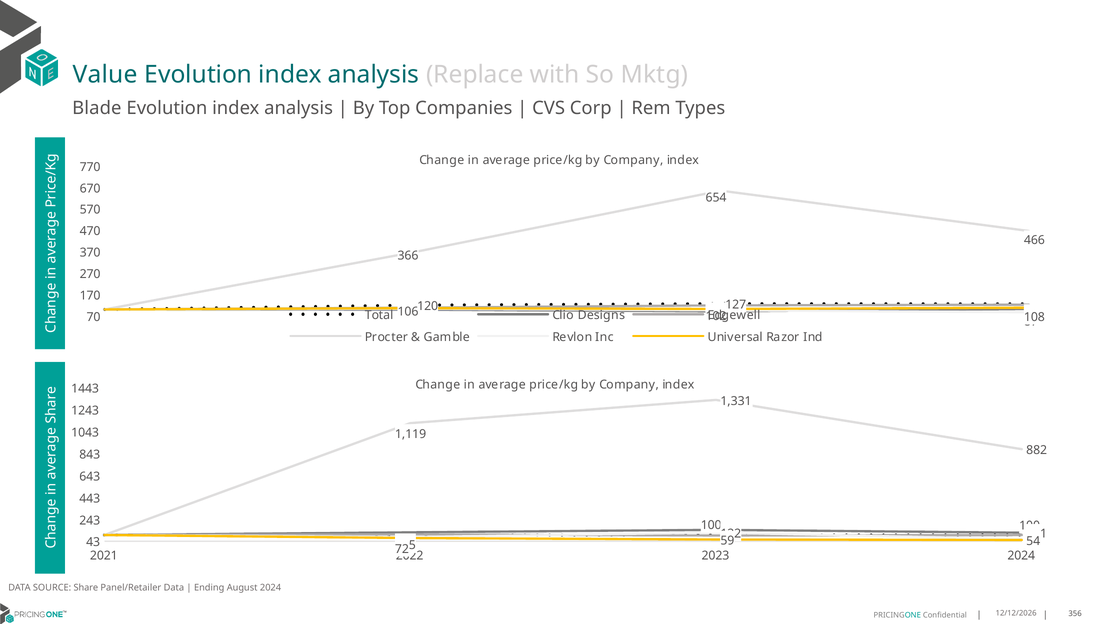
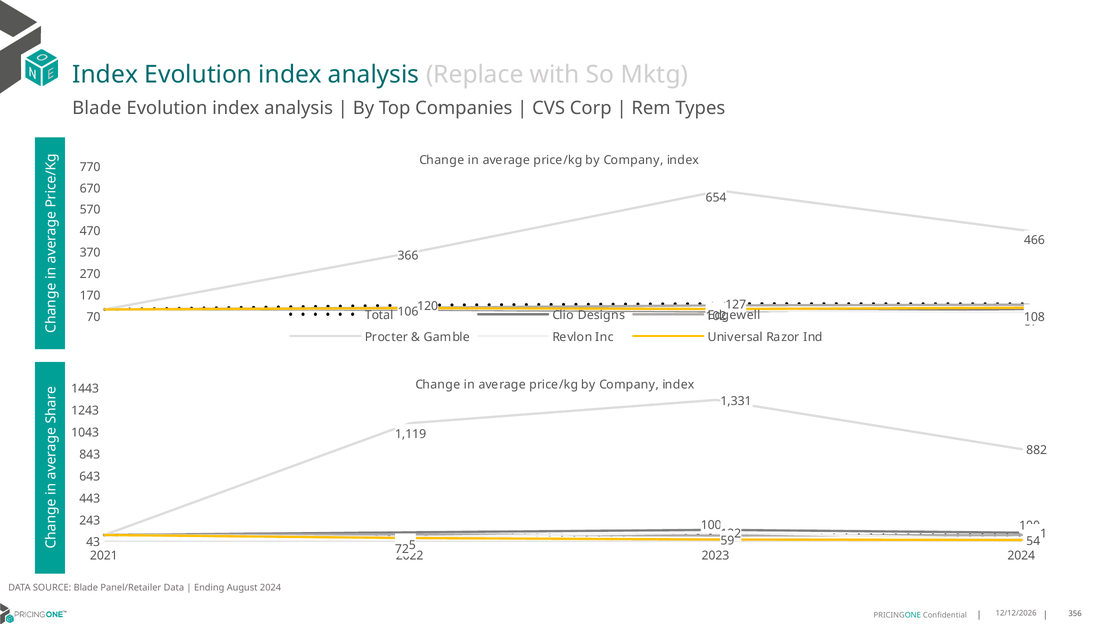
Value at (105, 75): Value -> Index
SOURCE Share: Share -> Blade
